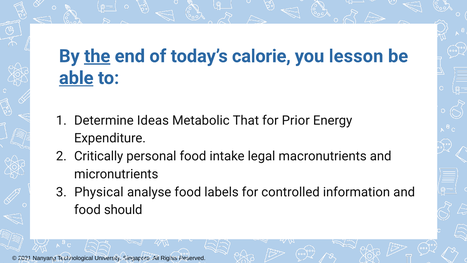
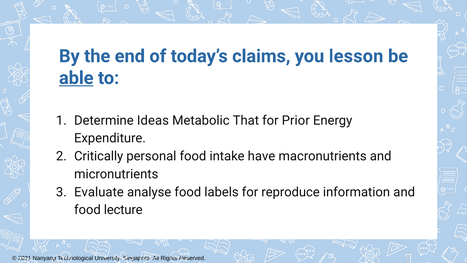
the underline: present -> none
calorie: calorie -> claims
legal: legal -> have
Physical: Physical -> Evaluate
controlled: controlled -> reproduce
should: should -> lecture
